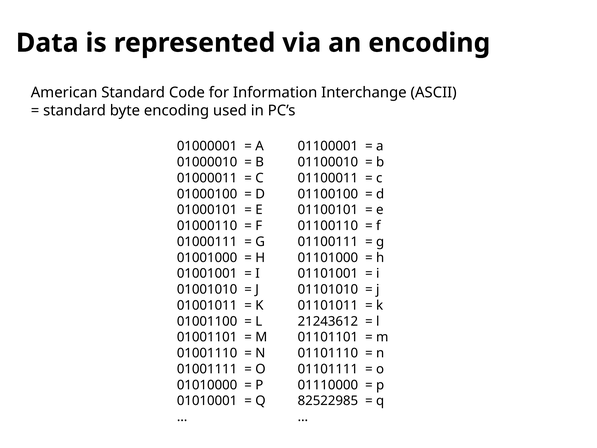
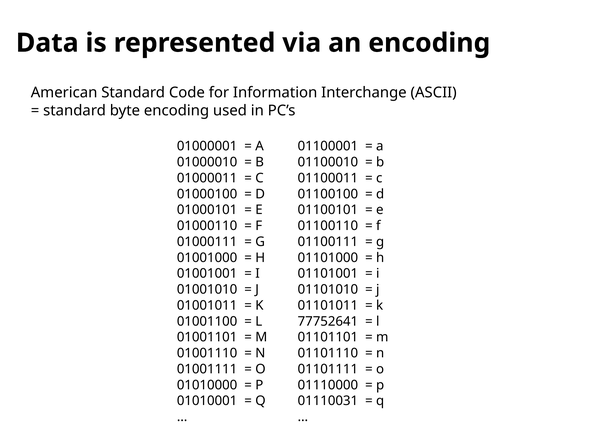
21243612: 21243612 -> 77752641
82522985: 82522985 -> 01110031
